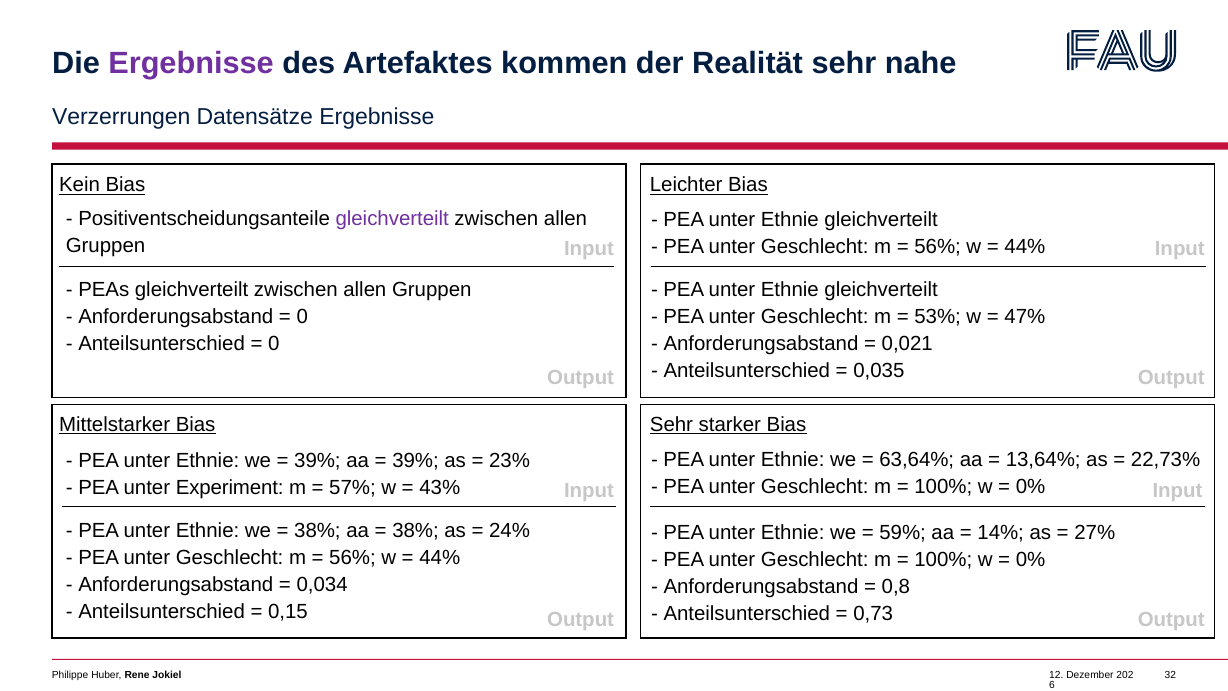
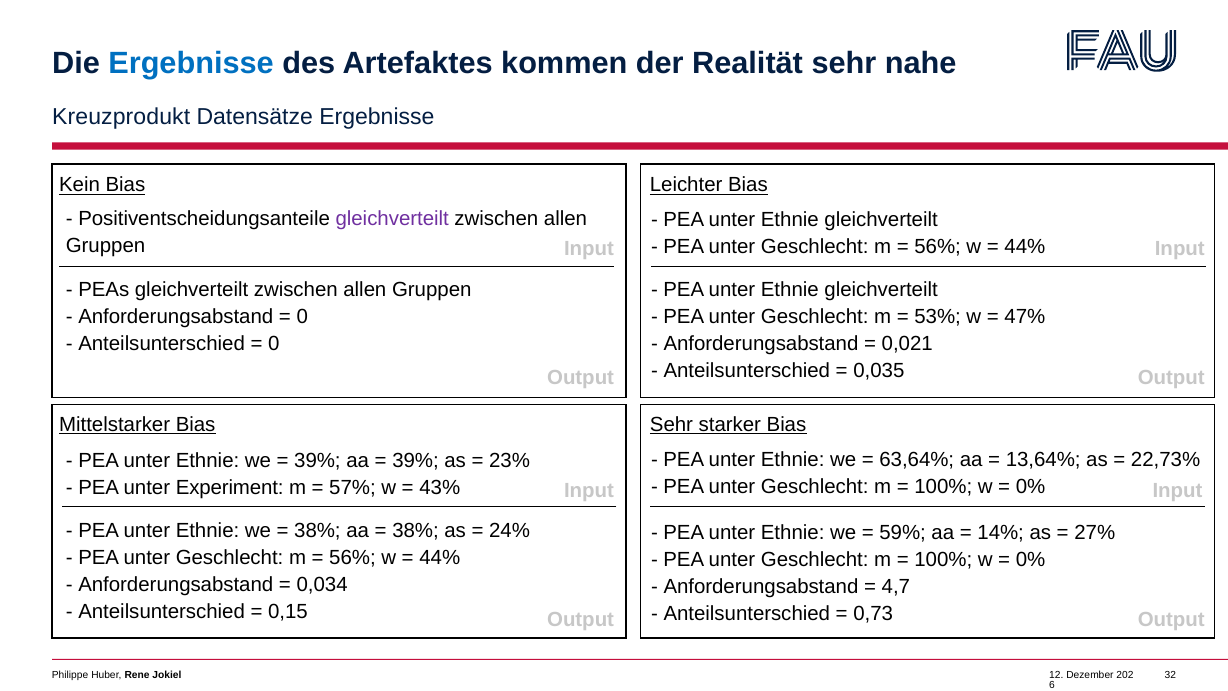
Ergebnisse at (191, 64) colour: purple -> blue
Verzerrungen: Verzerrungen -> Kreuzprodukt
0,8: 0,8 -> 4,7
